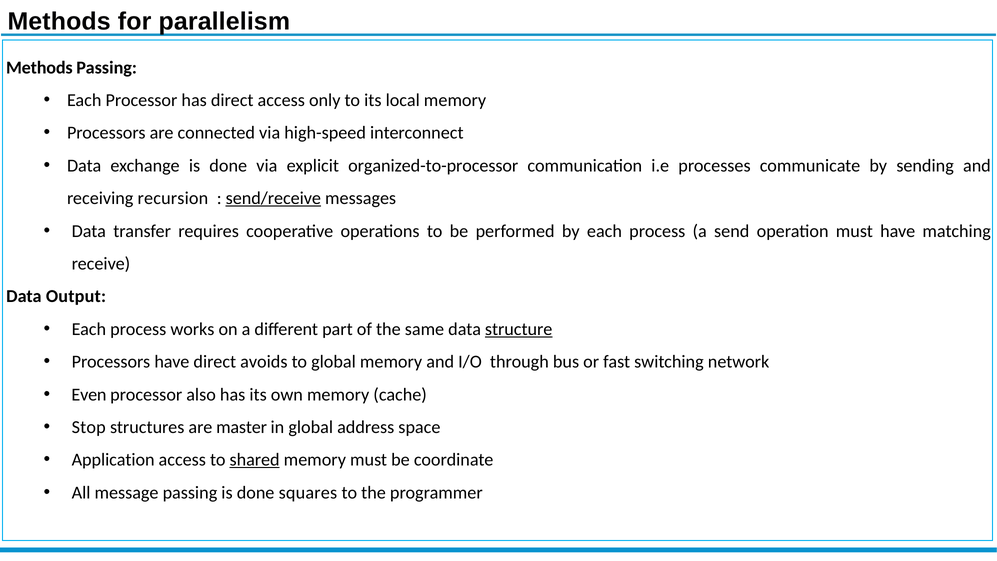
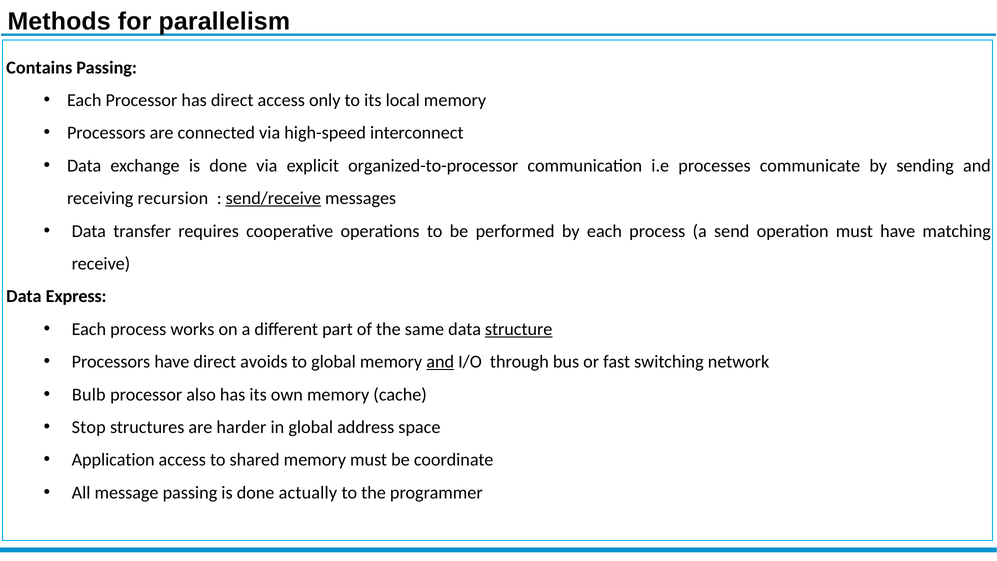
Methods at (39, 68): Methods -> Contains
Output: Output -> Express
and at (440, 362) underline: none -> present
Even: Even -> Bulb
master: master -> harder
shared underline: present -> none
squares: squares -> actually
